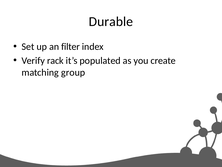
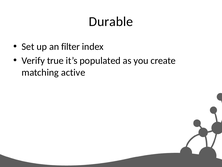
rack: rack -> true
group: group -> active
